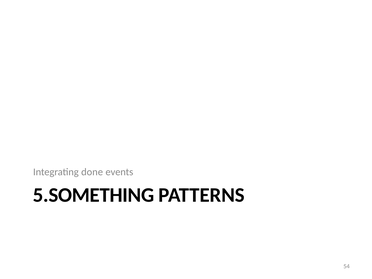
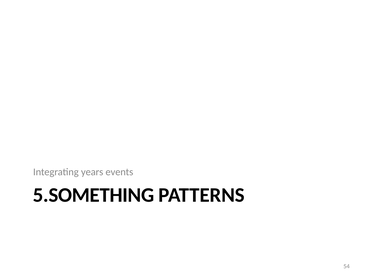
done: done -> years
